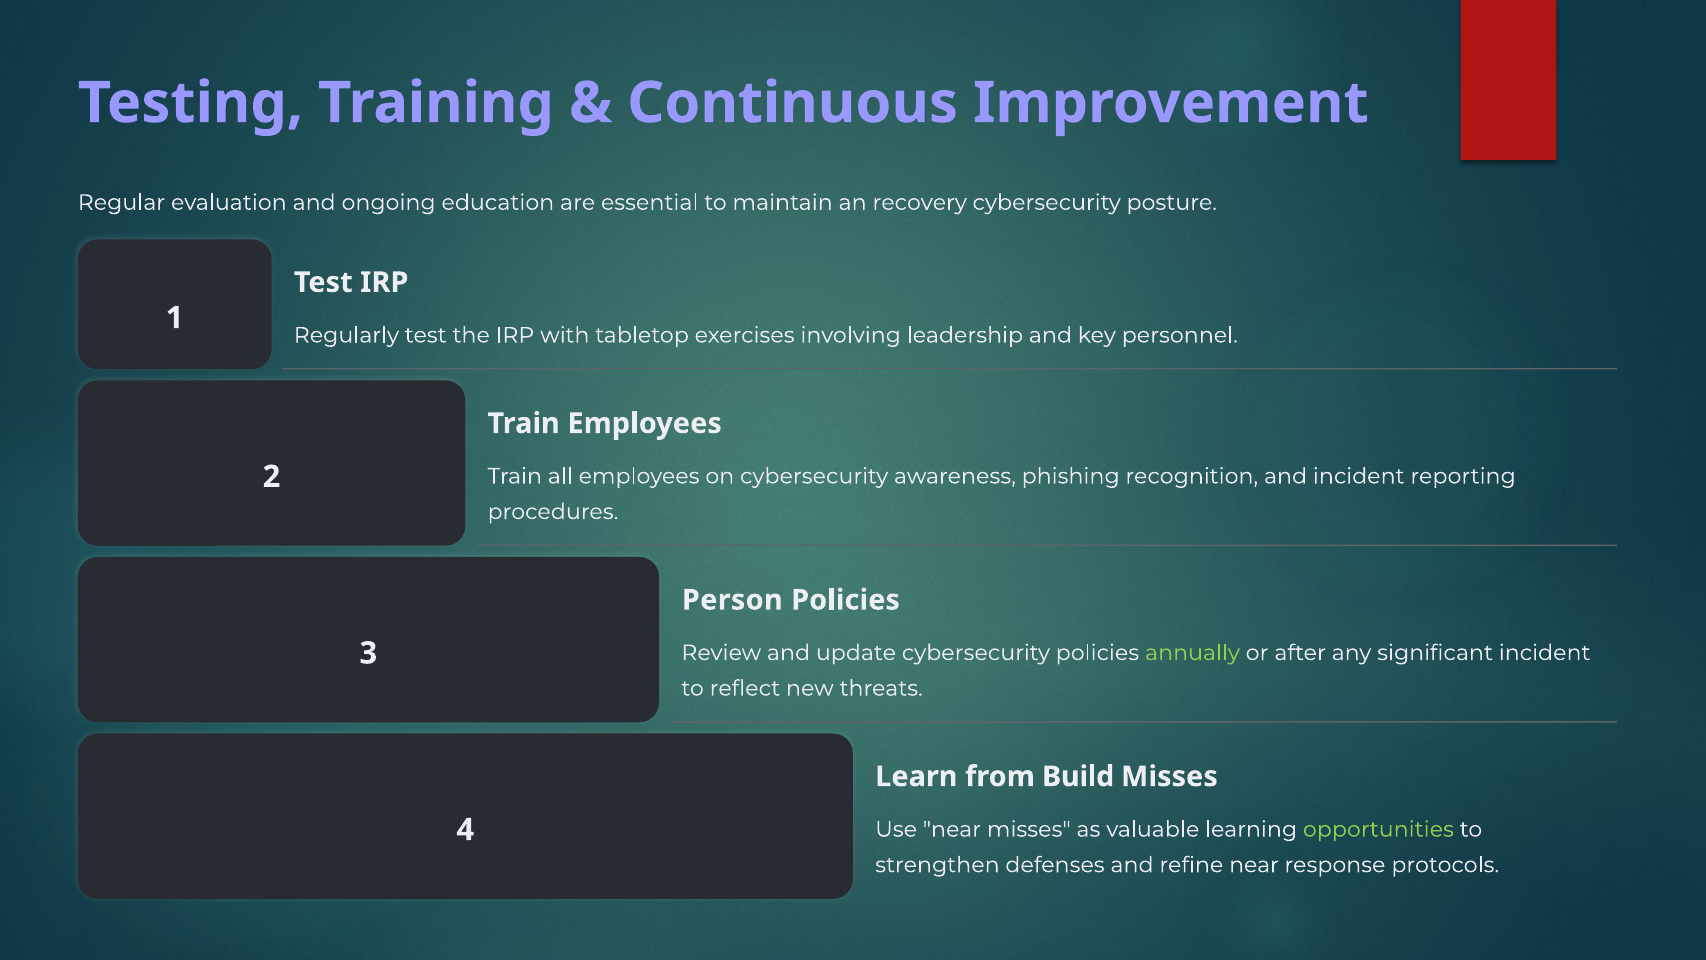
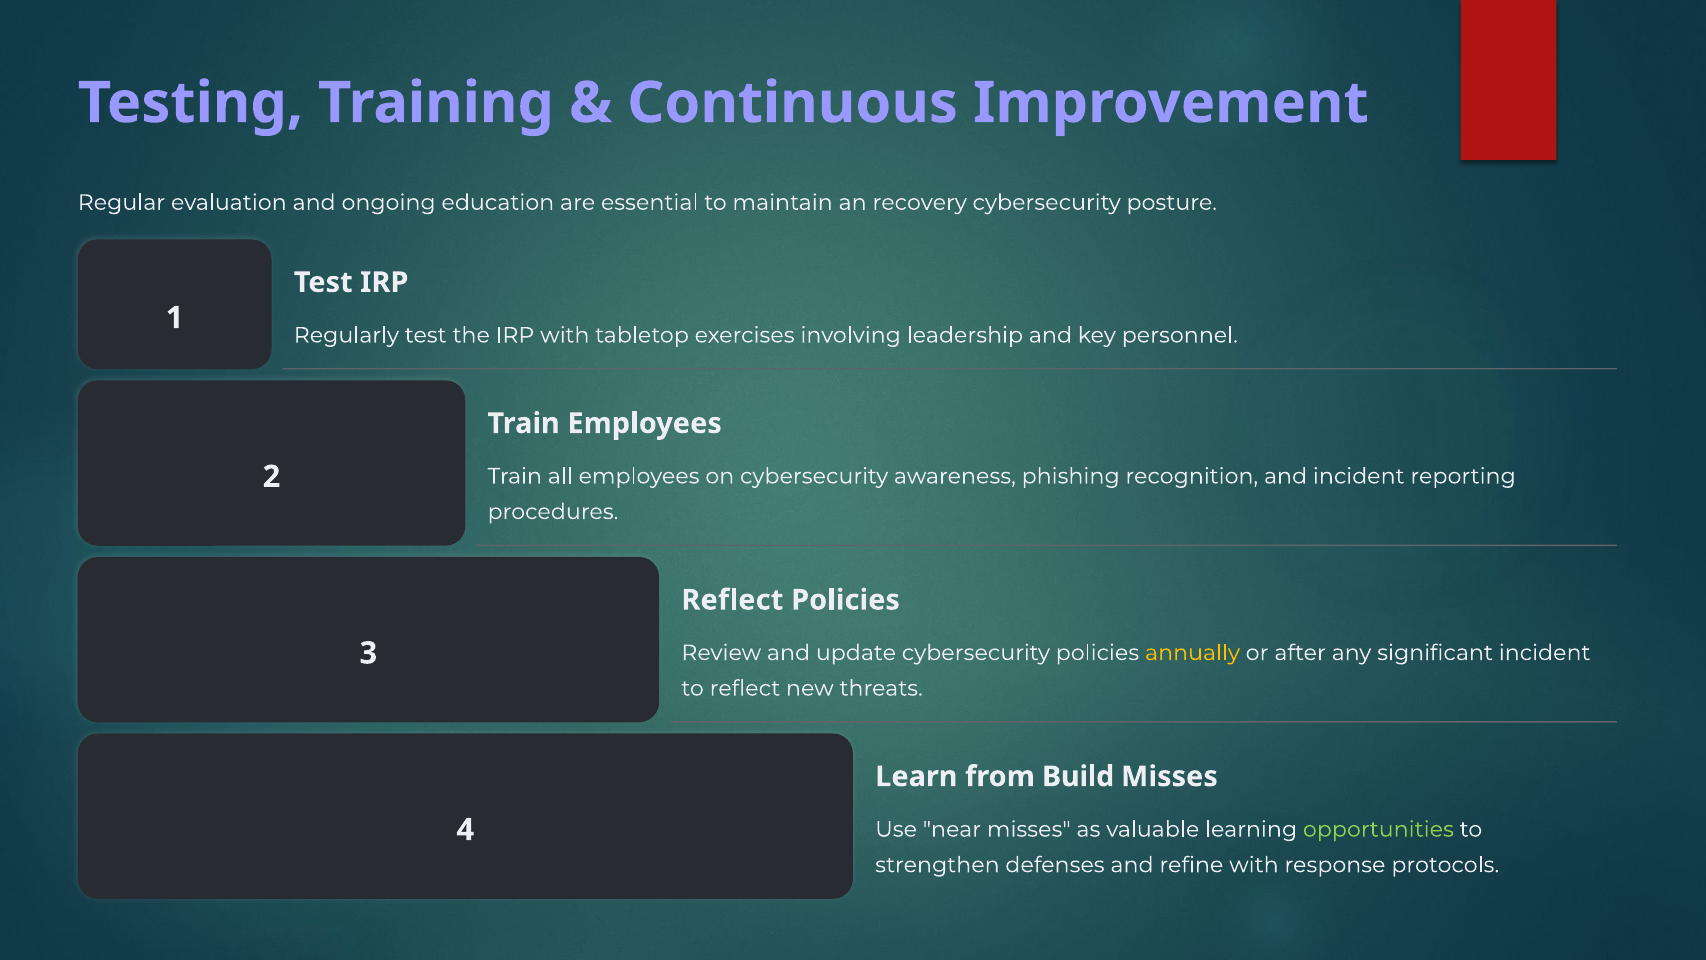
Person at (732, 600): Person -> Reflect
annually colour: light green -> yellow
refine near: near -> with
